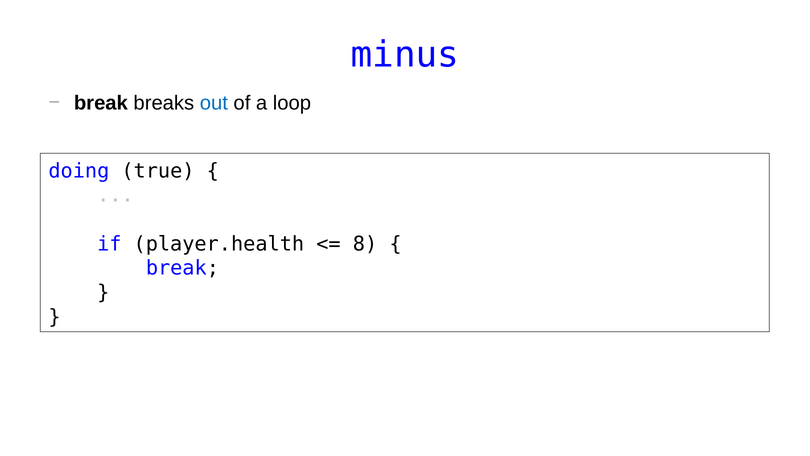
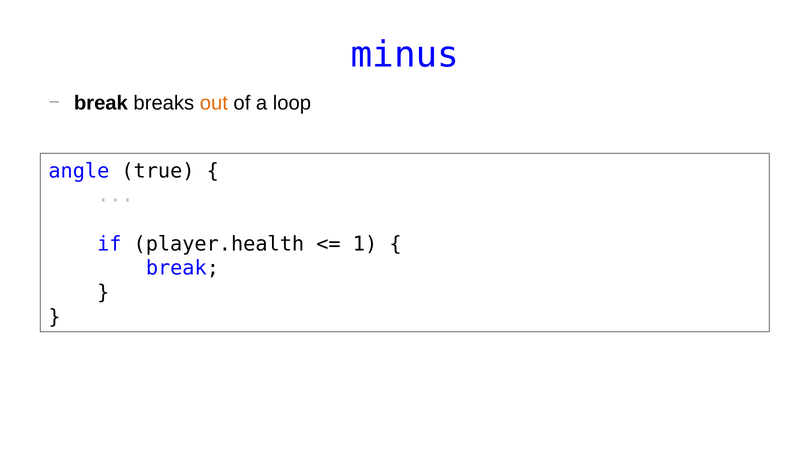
out colour: blue -> orange
doing: doing -> angle
8: 8 -> 1
